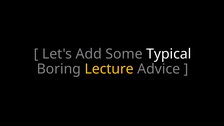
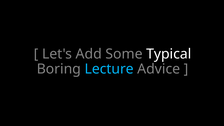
Lecture colour: yellow -> light blue
